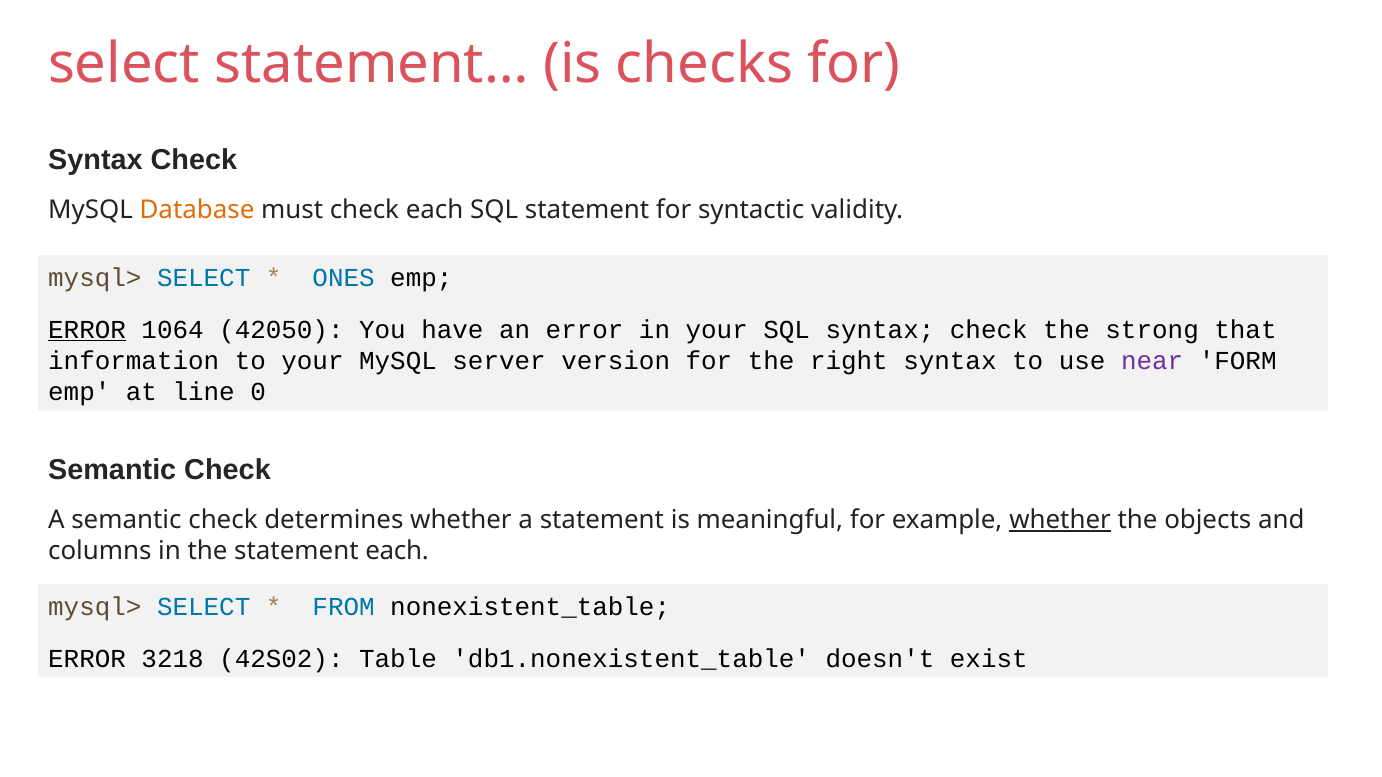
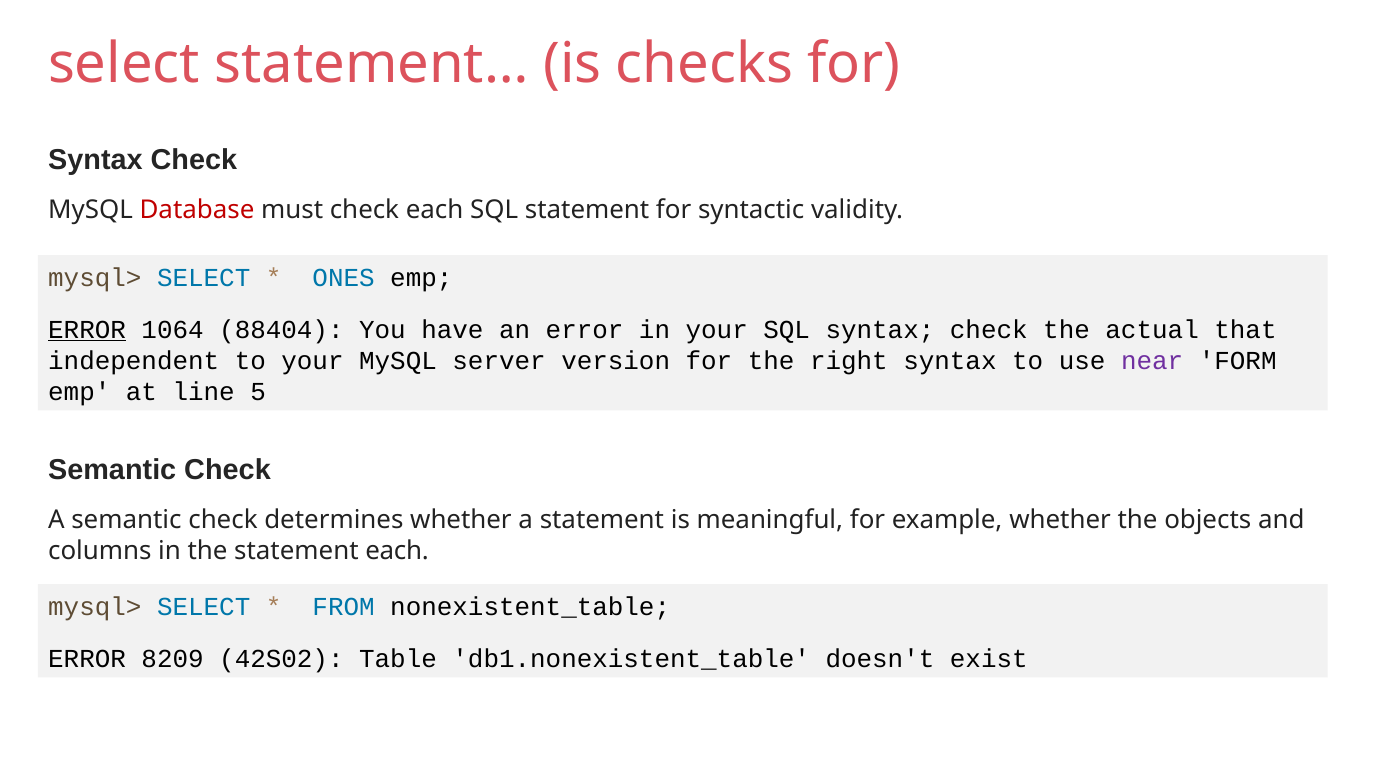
Database colour: orange -> red
42050: 42050 -> 88404
strong: strong -> actual
information: information -> independent
0: 0 -> 5
whether at (1060, 520) underline: present -> none
3218: 3218 -> 8209
